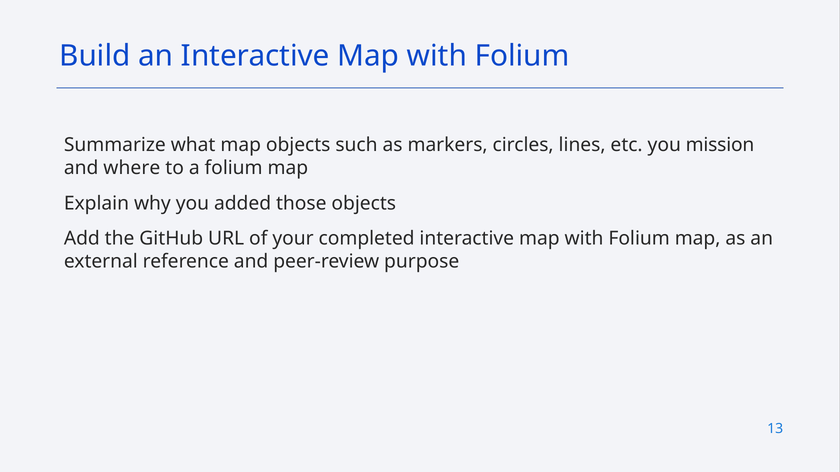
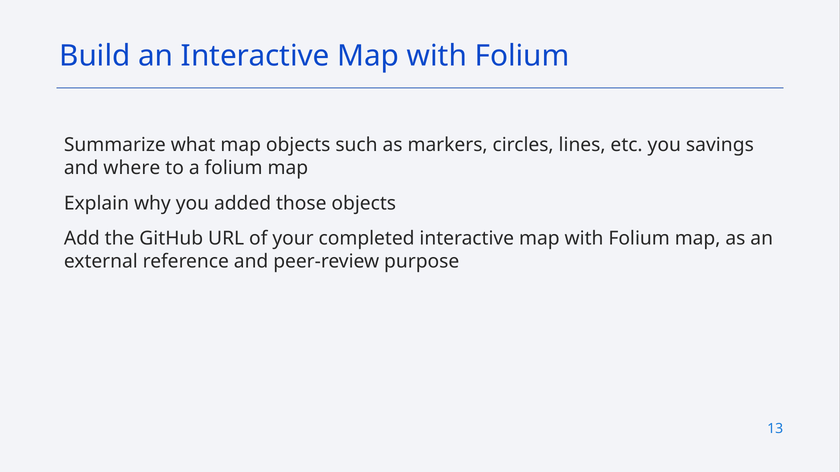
mission: mission -> savings
